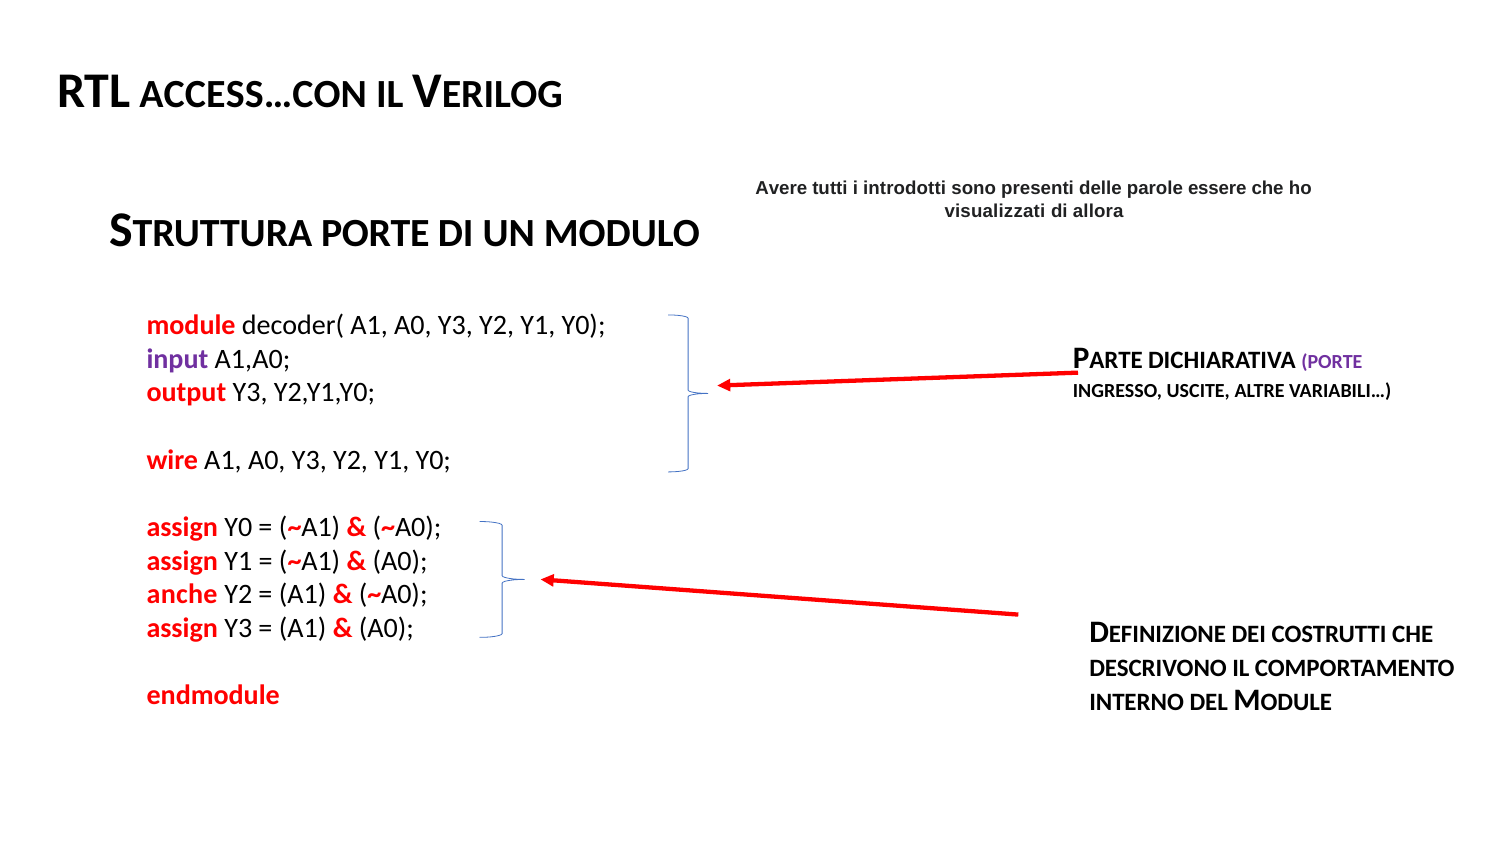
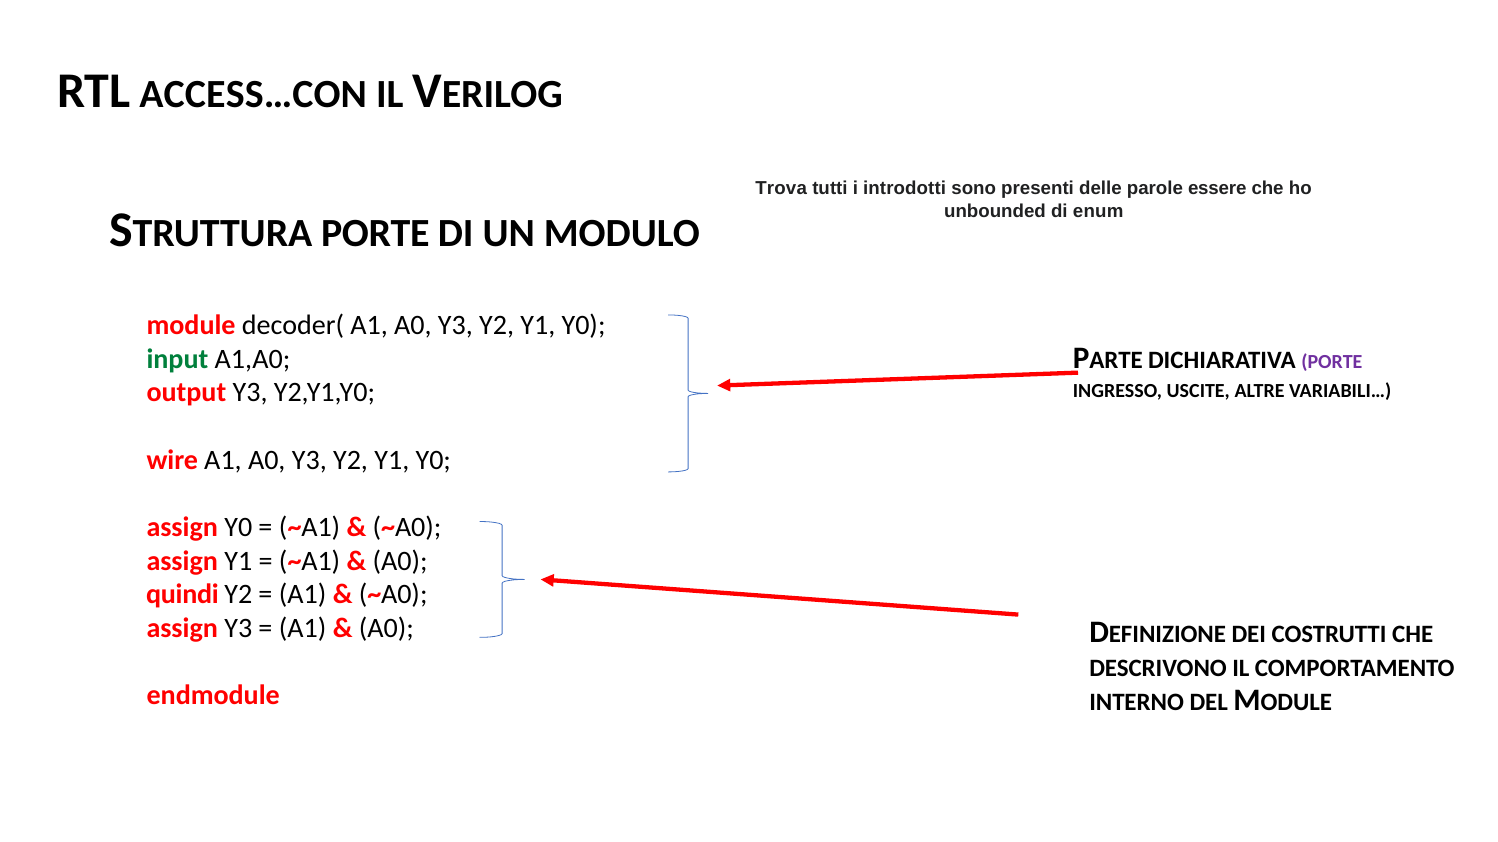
Avere: Avere -> Trova
visualizzati: visualizzati -> unbounded
allora: allora -> enum
input colour: purple -> green
anche: anche -> quindi
